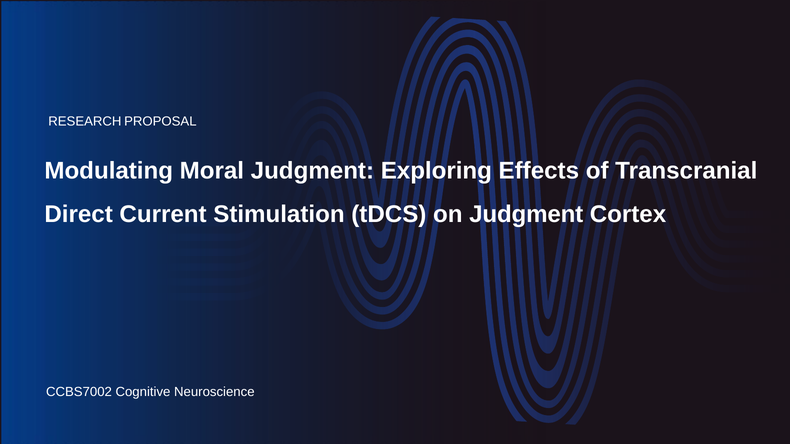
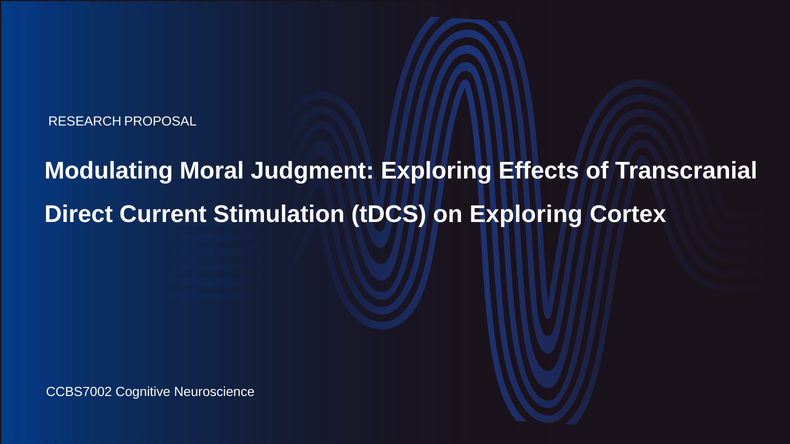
on Judgment: Judgment -> Exploring
